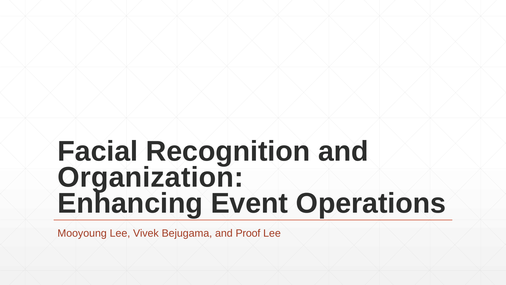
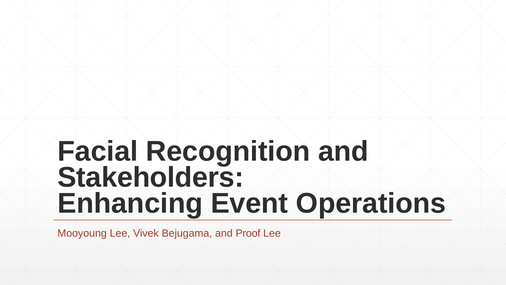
Organization: Organization -> Stakeholders
